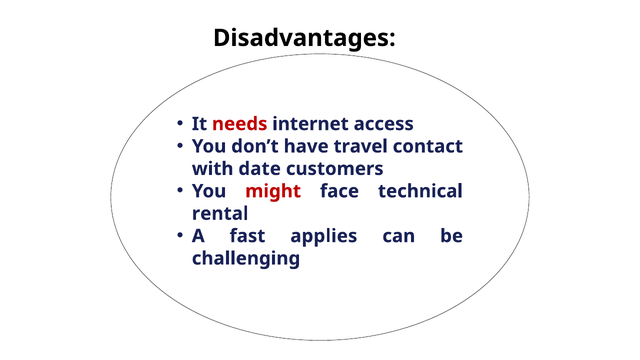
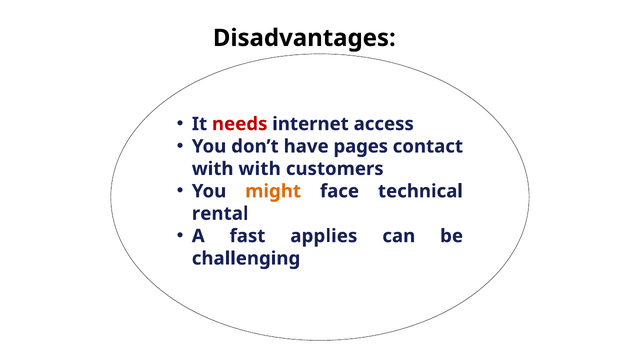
travel: travel -> pages
with date: date -> with
might colour: red -> orange
